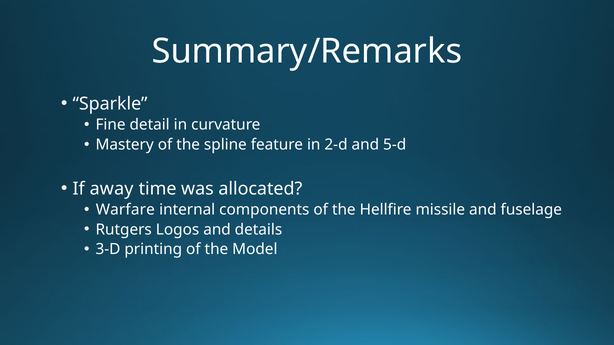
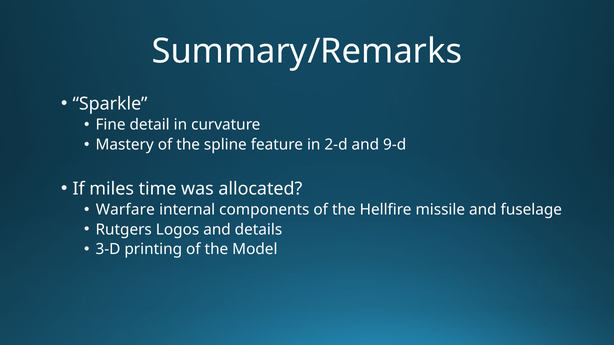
5-d: 5-d -> 9-d
away: away -> miles
